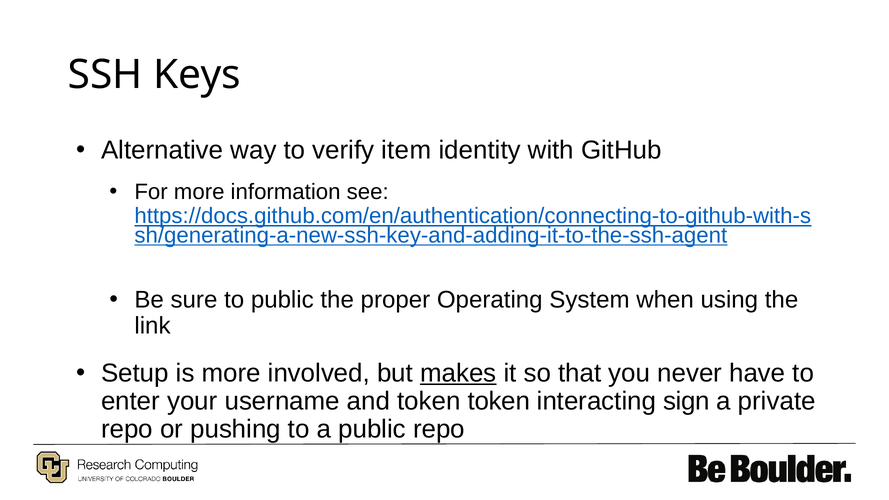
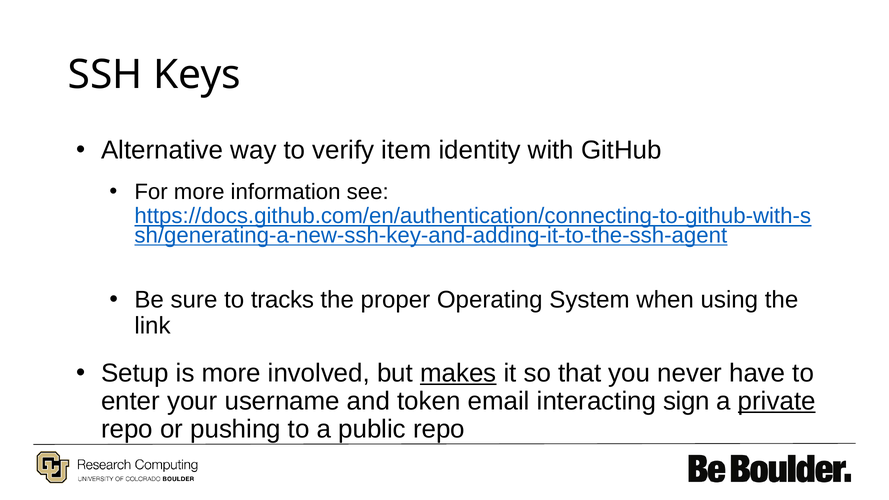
to public: public -> tracks
token token: token -> email
private underline: none -> present
